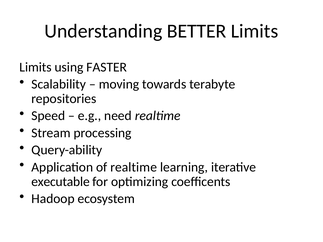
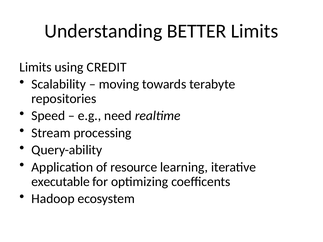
FASTER: FASTER -> CREDIT
of realtime: realtime -> resource
